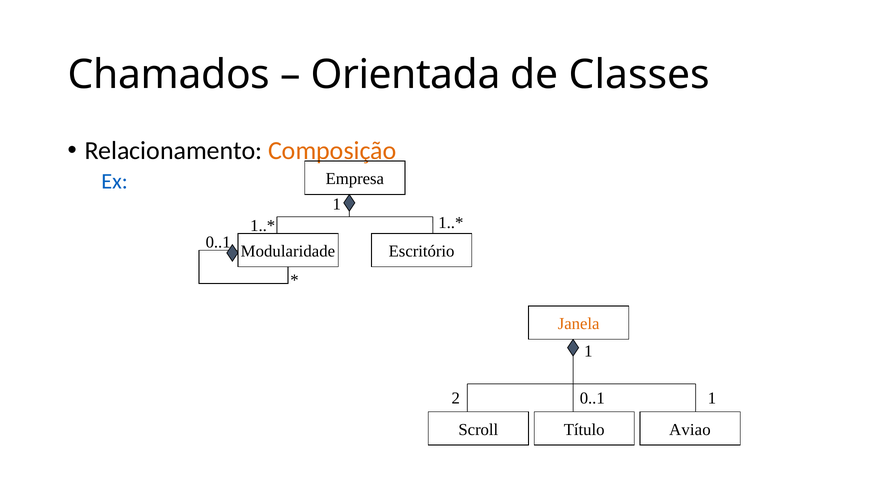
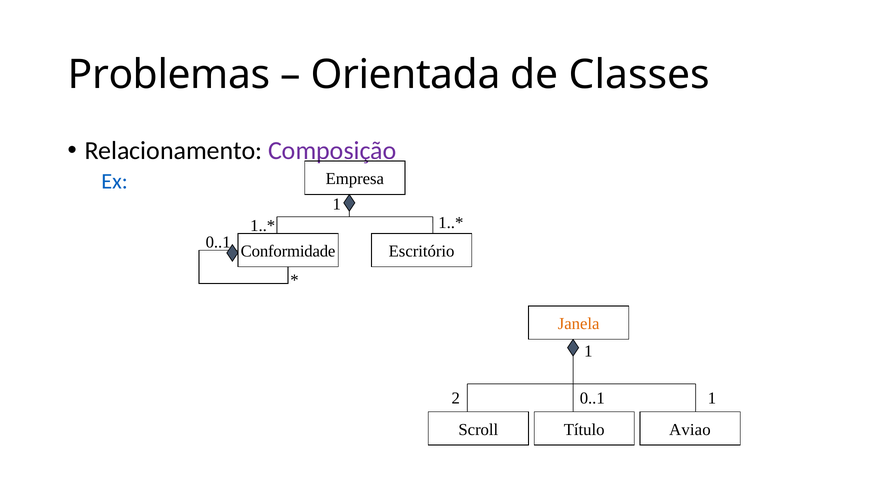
Chamados: Chamados -> Problemas
Composição colour: orange -> purple
Modularidade: Modularidade -> Conformidade
